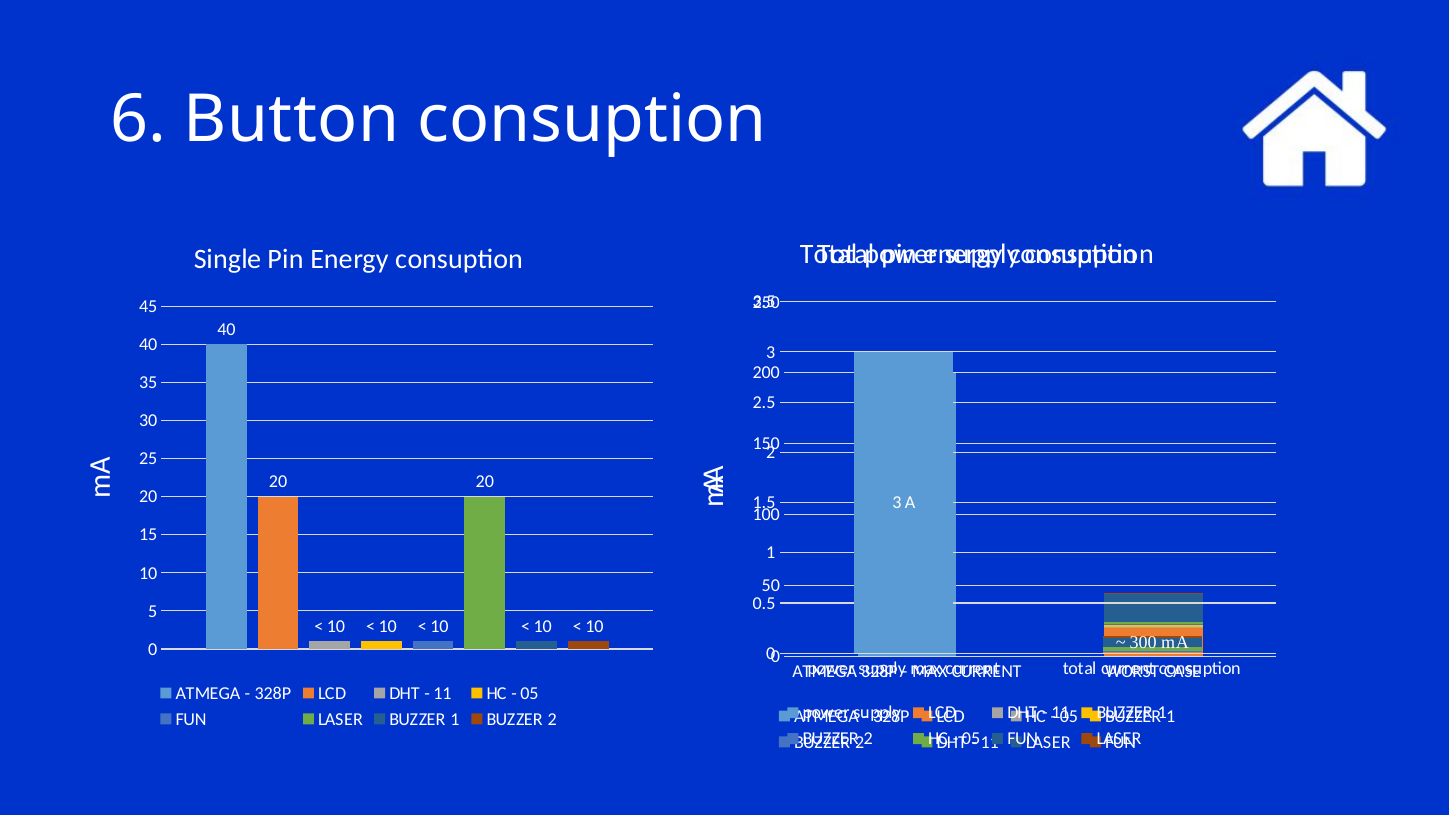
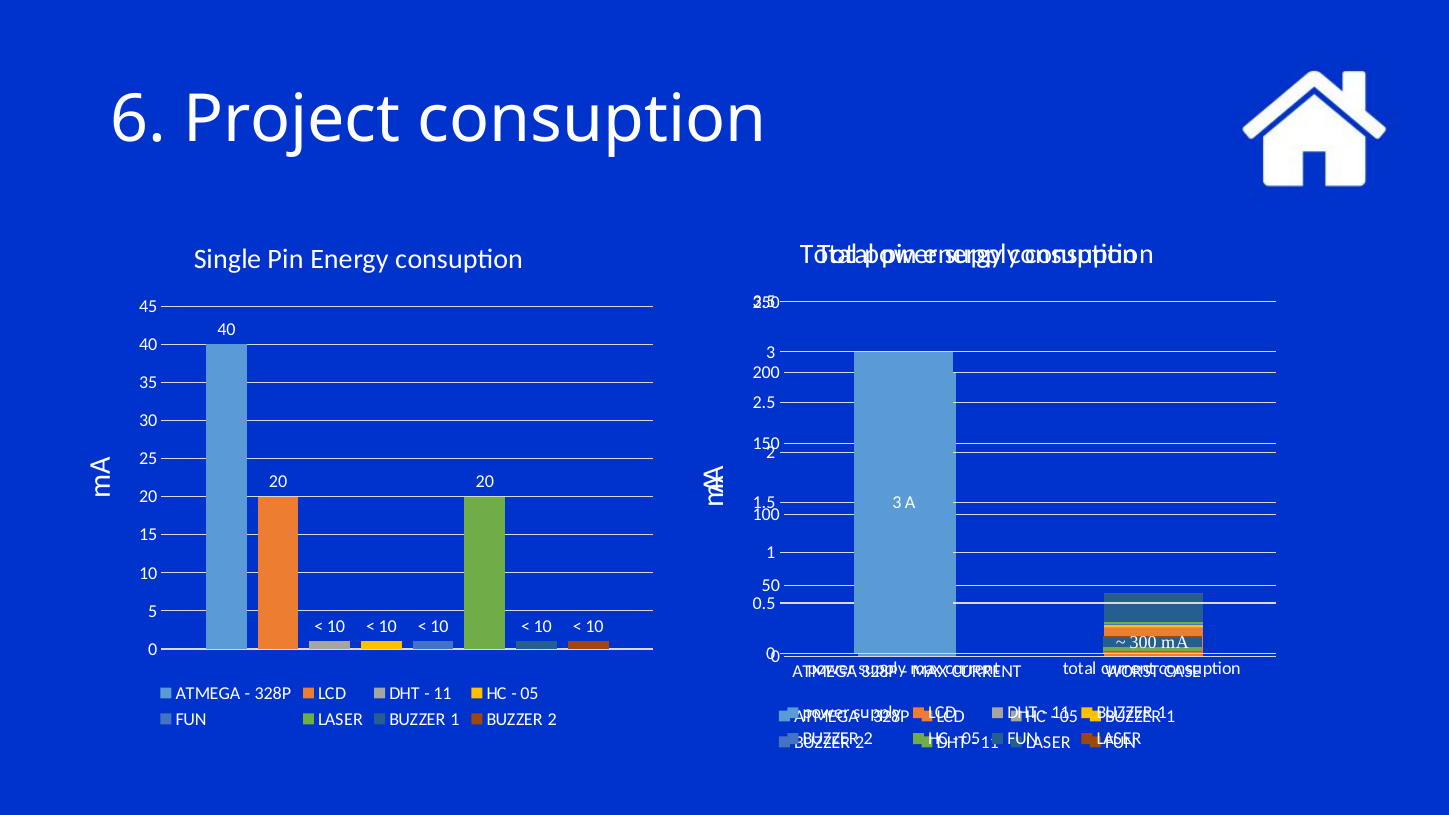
Button: Button -> Project
